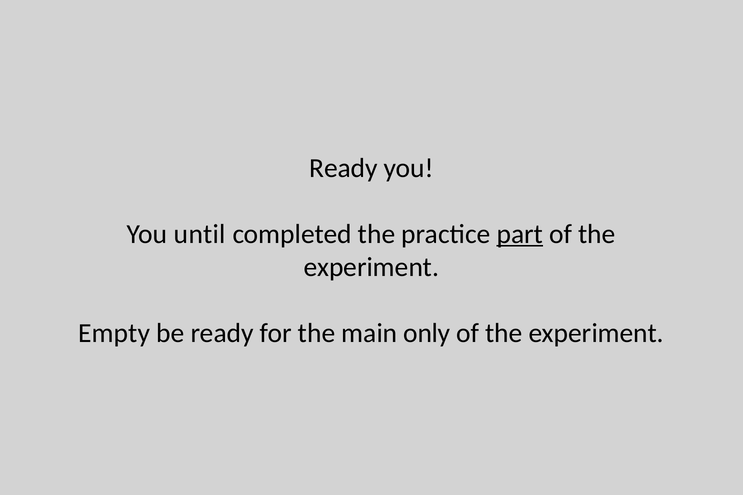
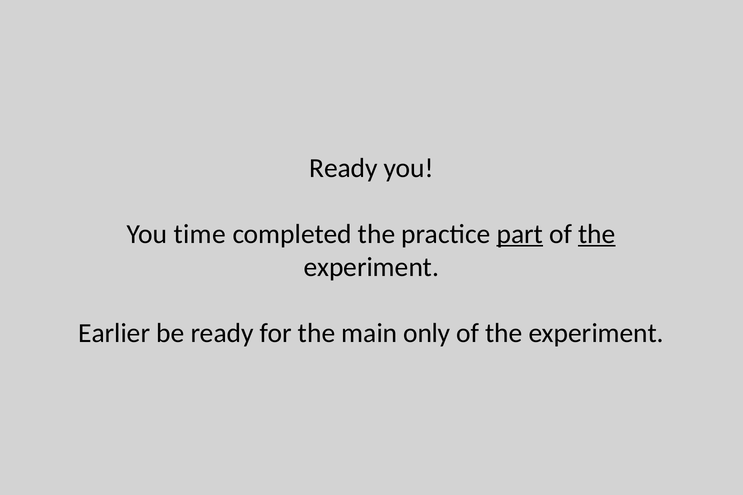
until: until -> time
the at (597, 234) underline: none -> present
Empty: Empty -> Earlier
